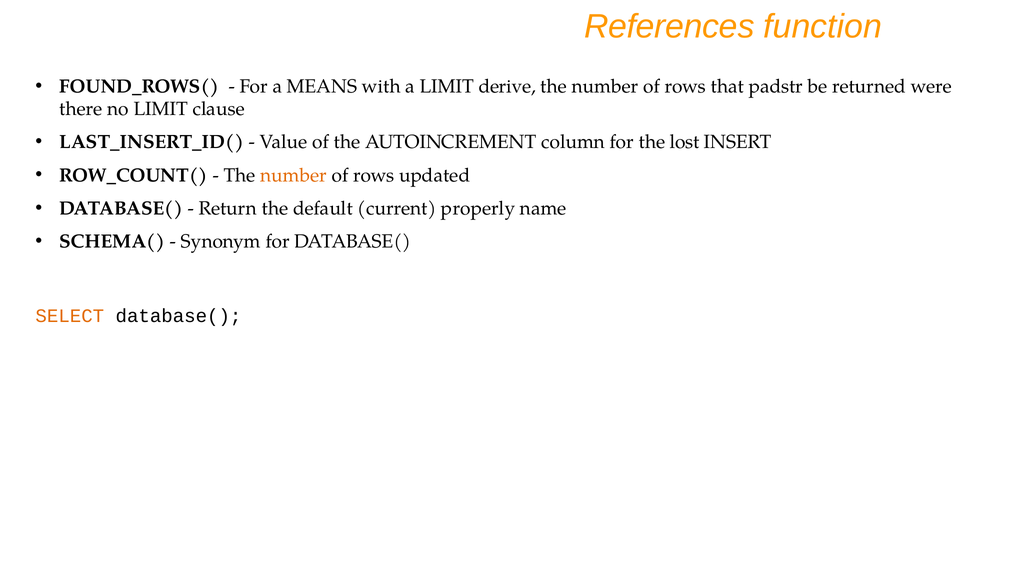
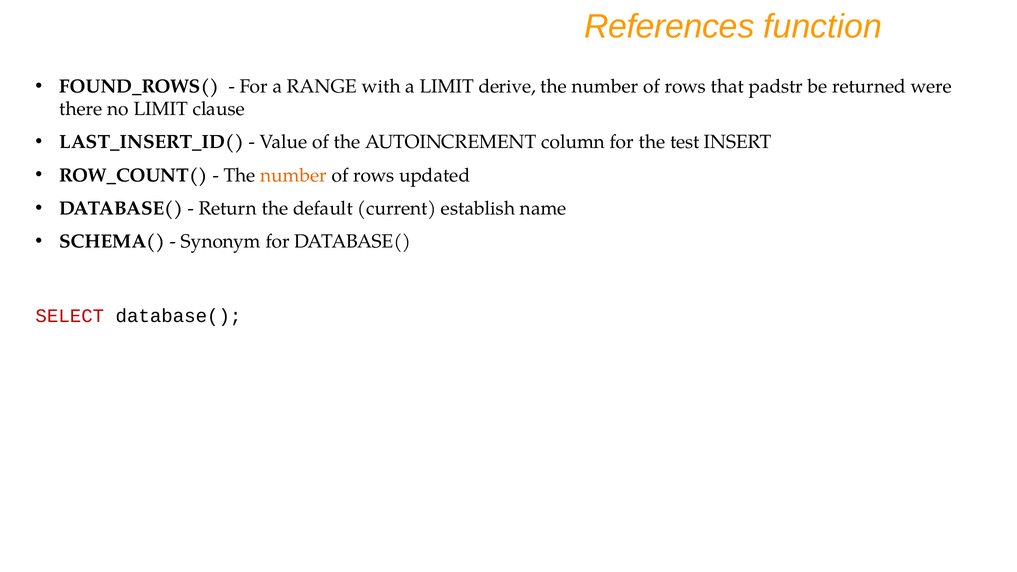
MEANS: MEANS -> RANGE
lost: lost -> test
properly: properly -> establish
SELECT colour: orange -> red
